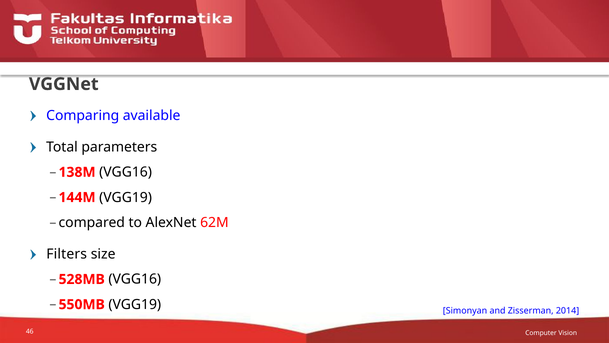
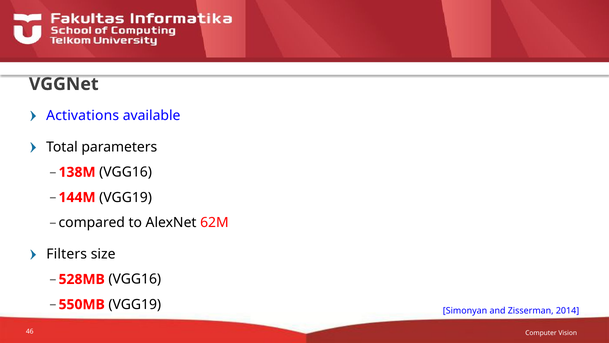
Comparing: Comparing -> Activations
